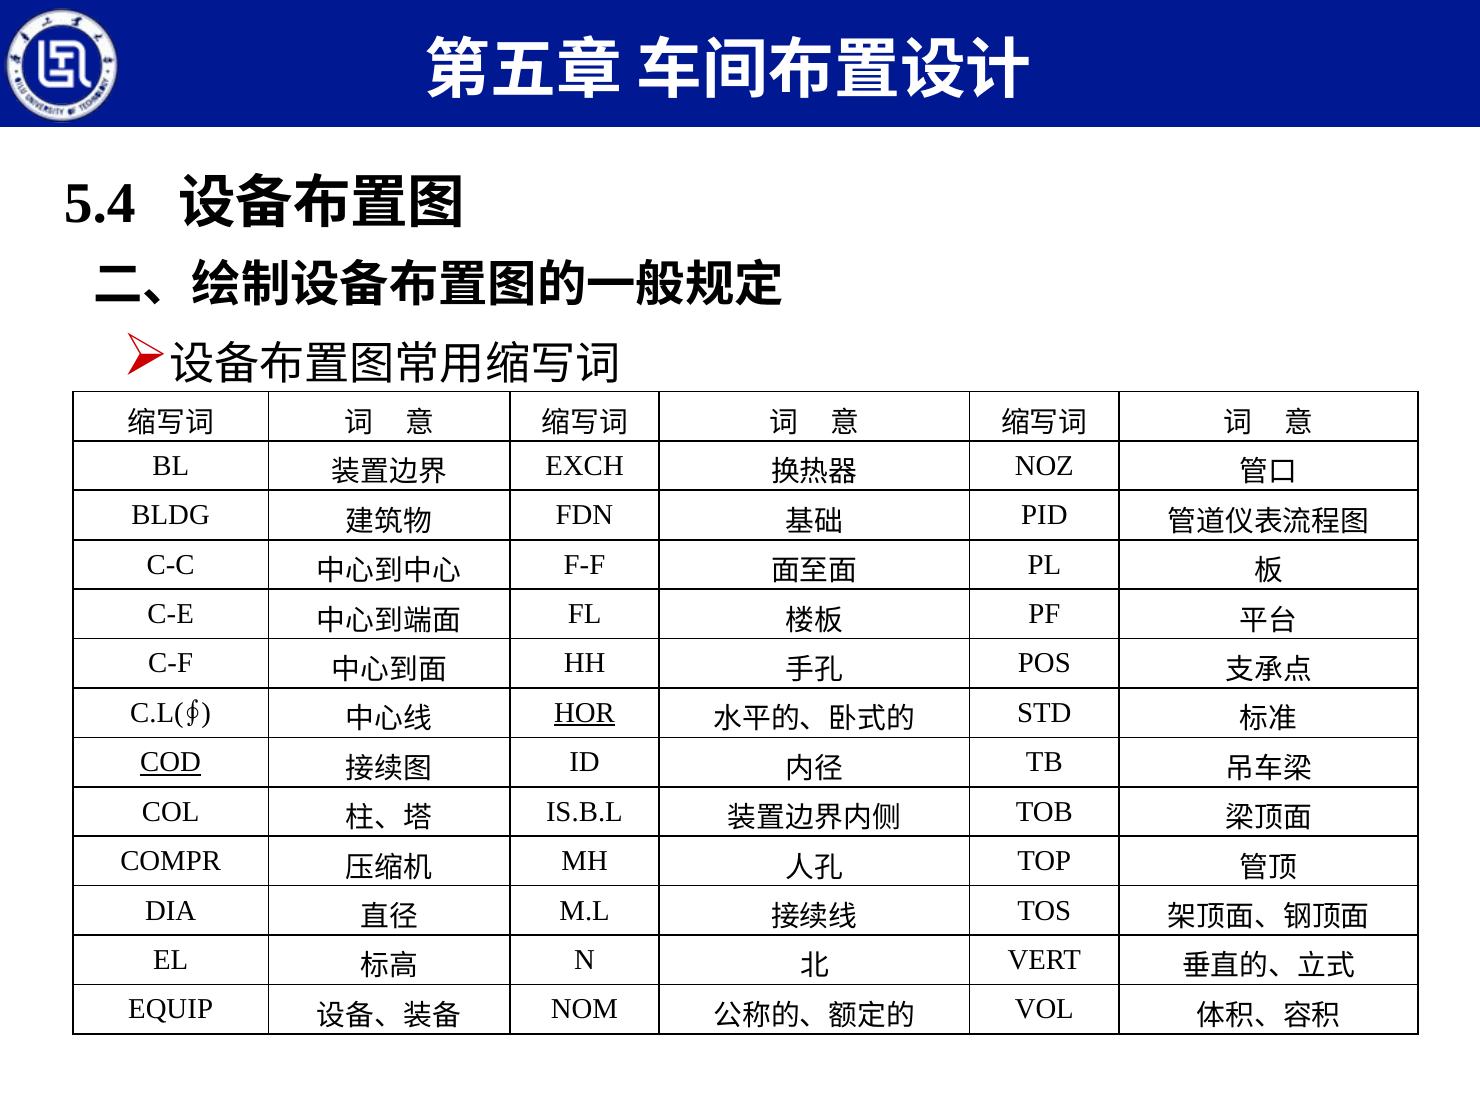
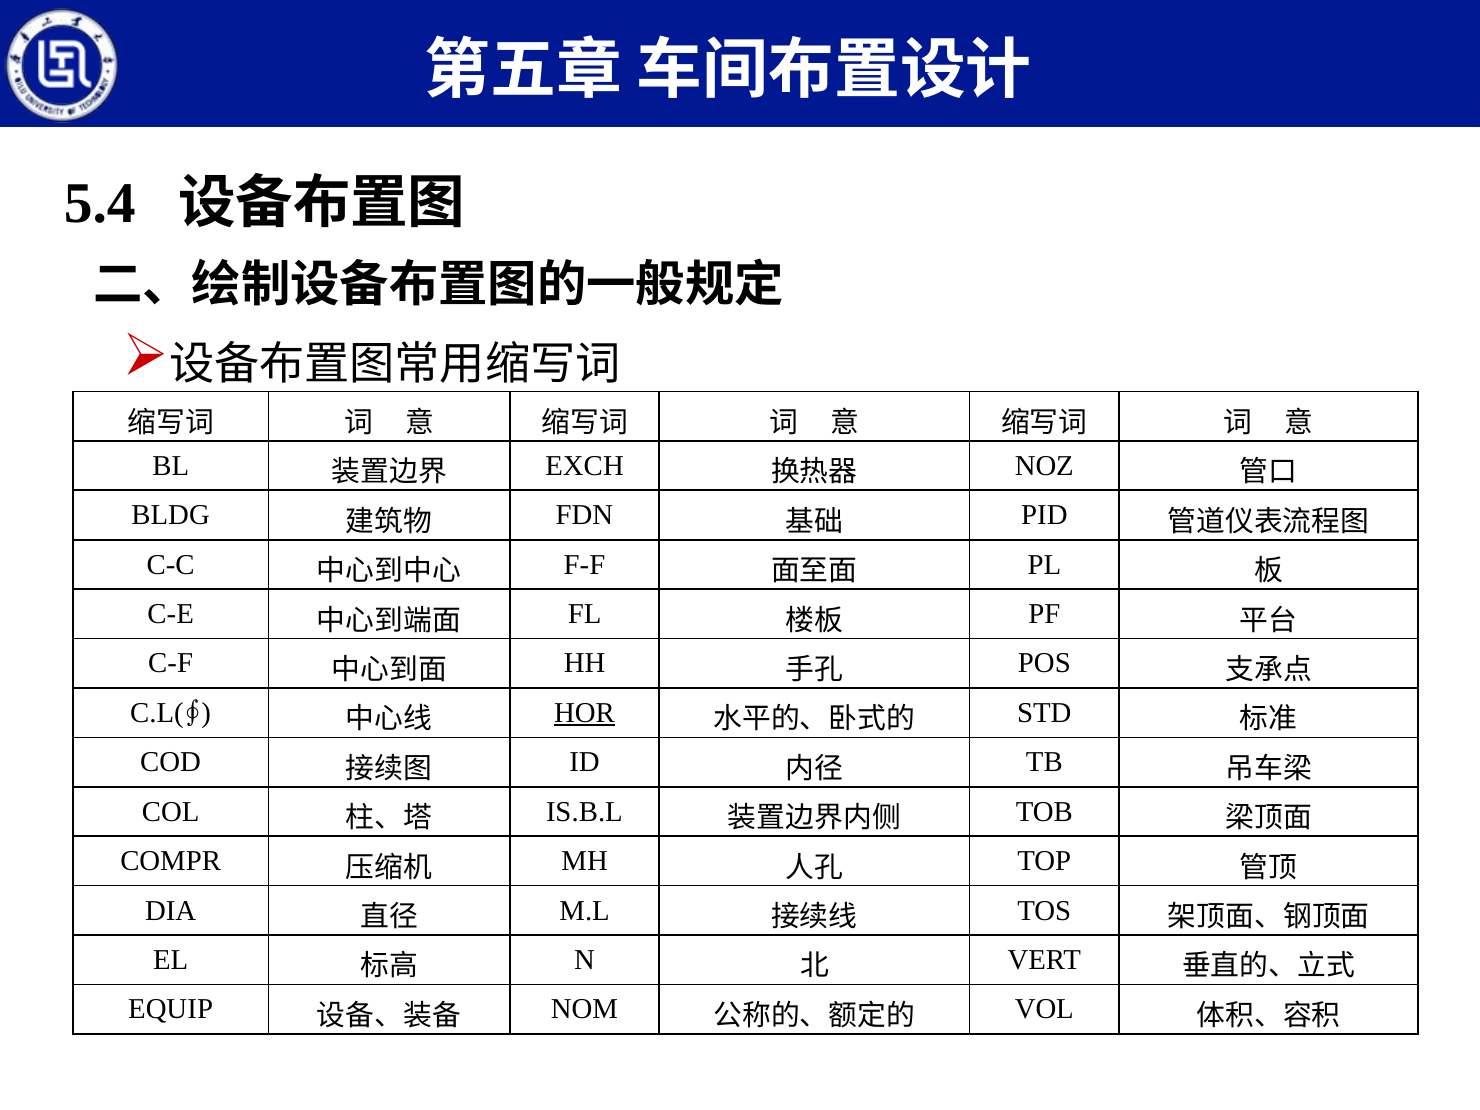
COD underline: present -> none
